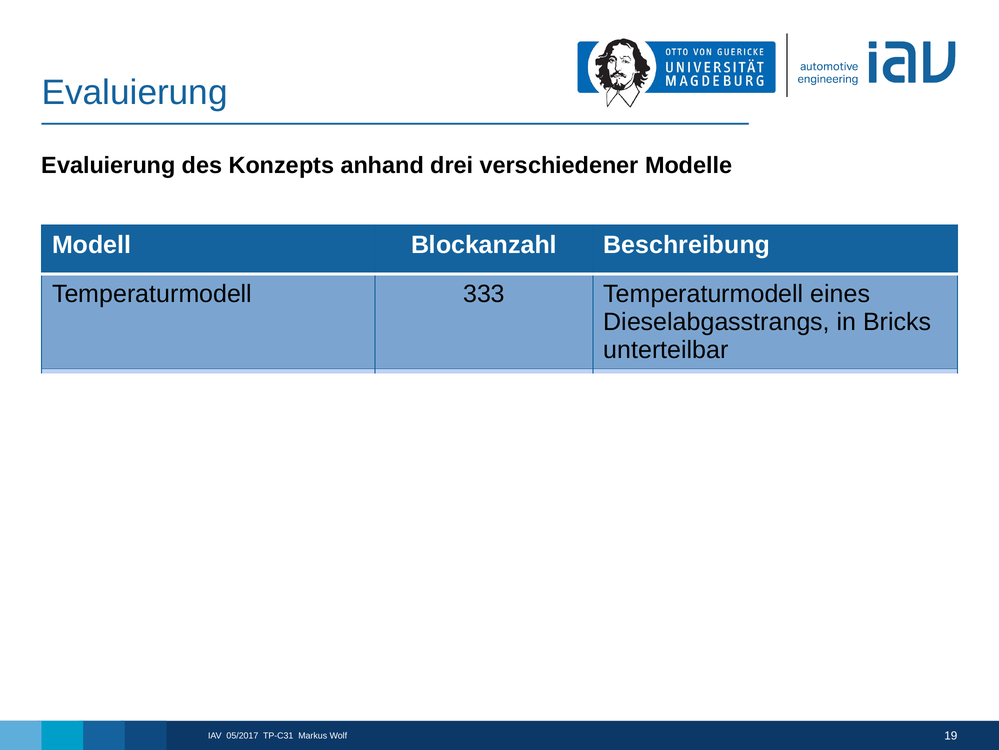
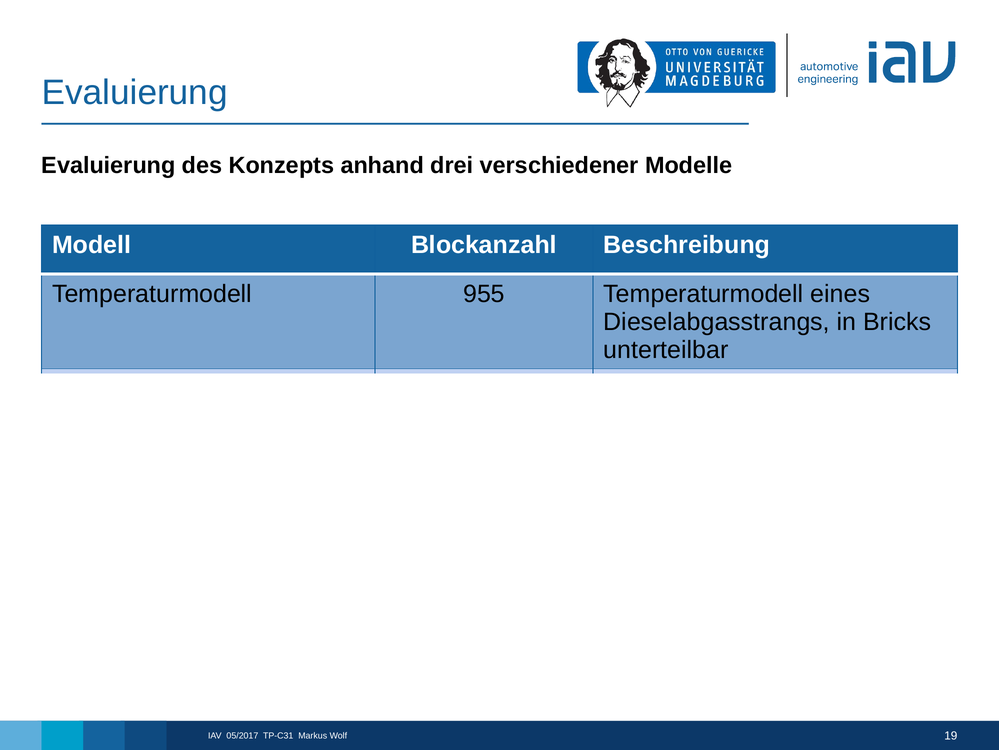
333: 333 -> 955
